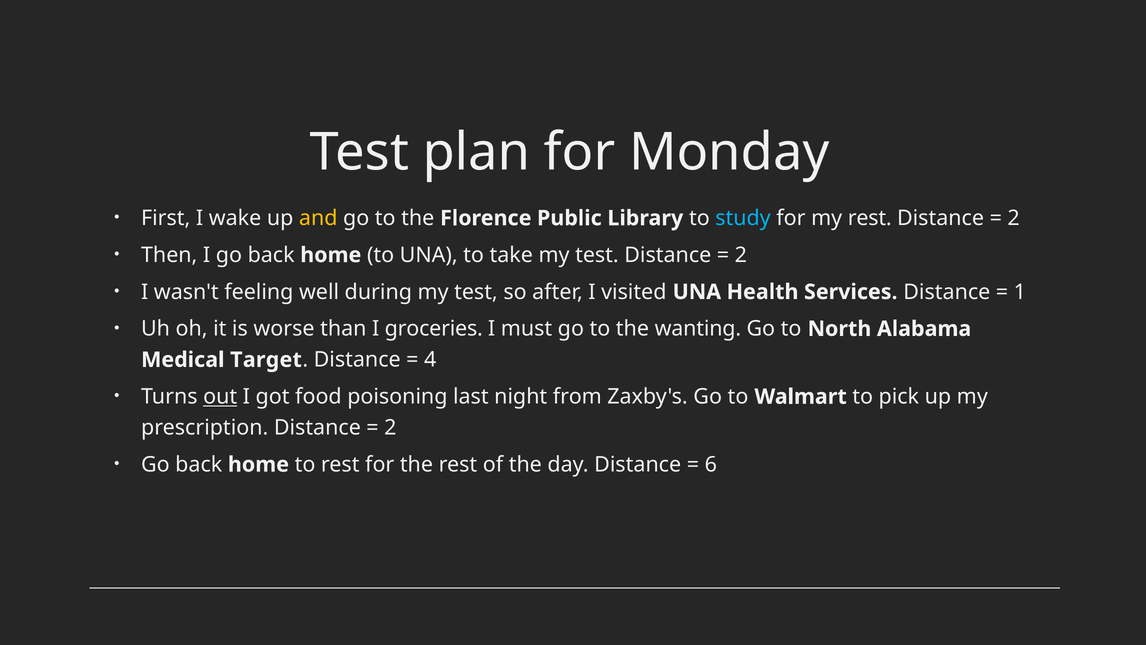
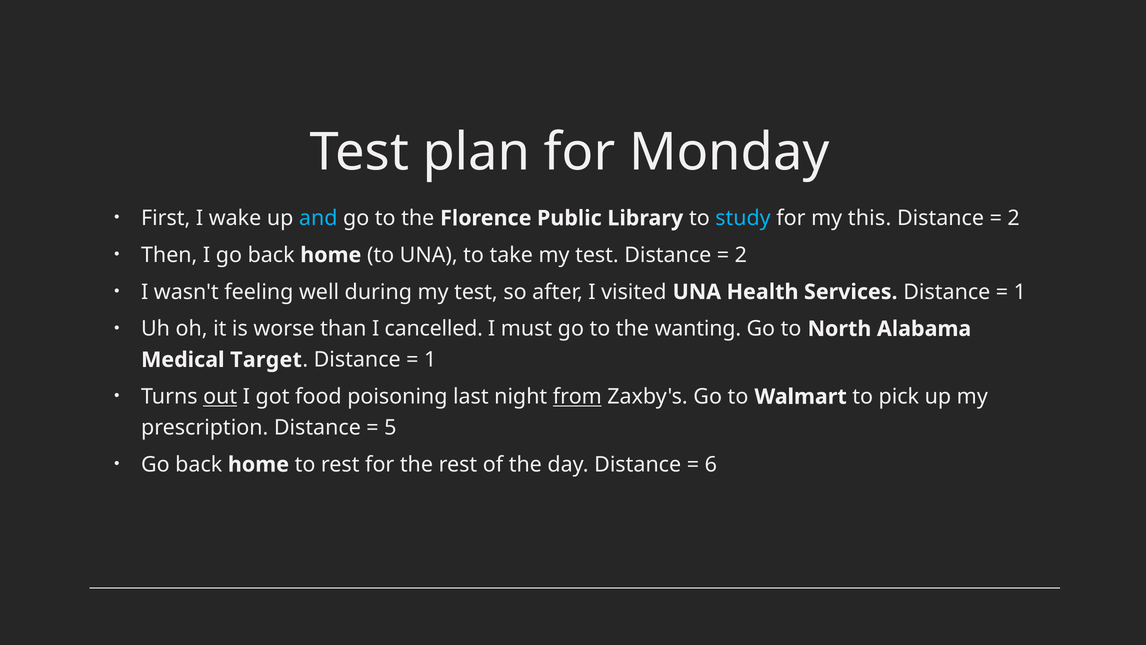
and colour: yellow -> light blue
my rest: rest -> this
groceries: groceries -> cancelled
4 at (430, 360): 4 -> 1
from underline: none -> present
2 at (390, 427): 2 -> 5
